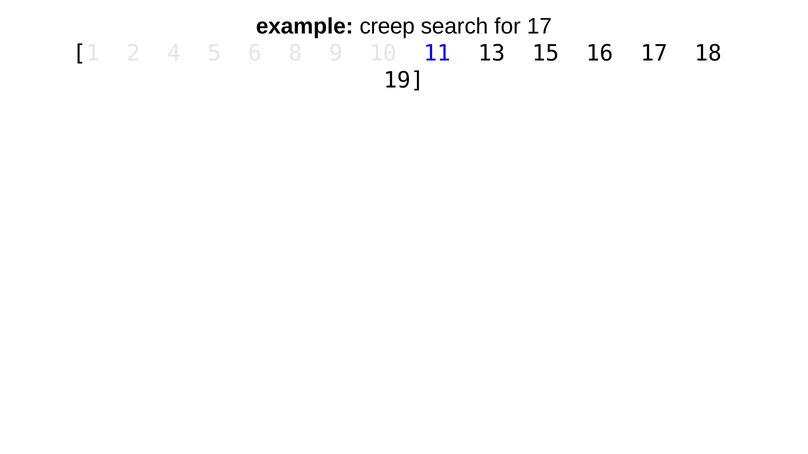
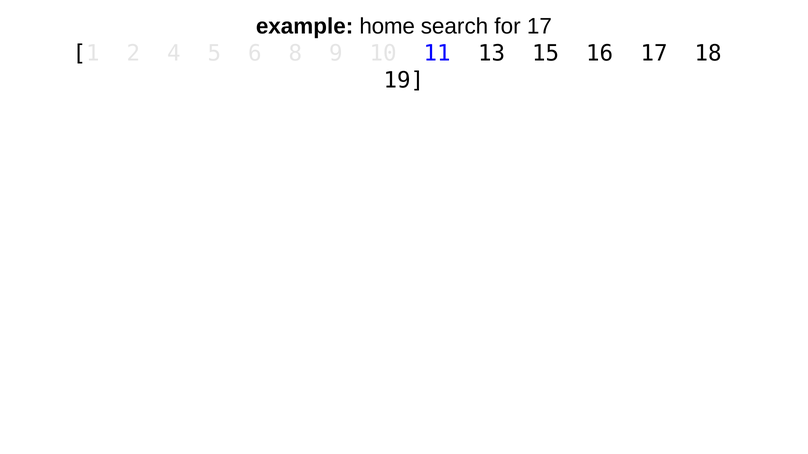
creep: creep -> home
